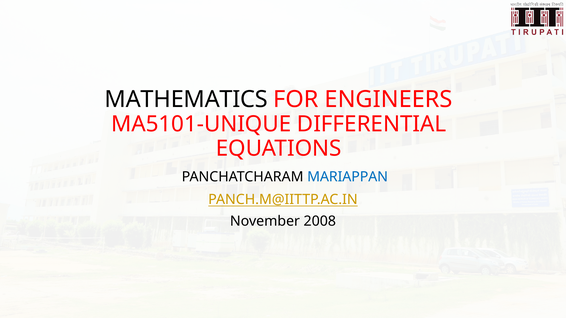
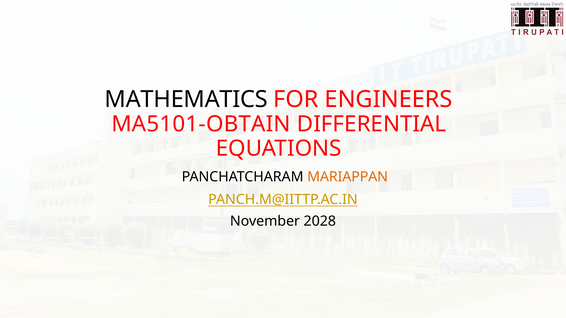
MA5101-UNIQUE: MA5101-UNIQUE -> MA5101-OBTAIN
MARIAPPAN colour: blue -> orange
2008: 2008 -> 2028
